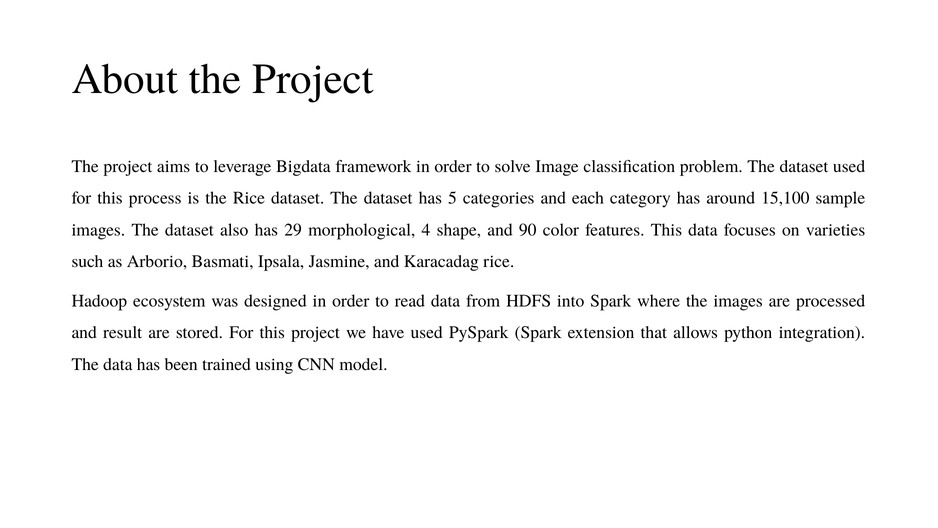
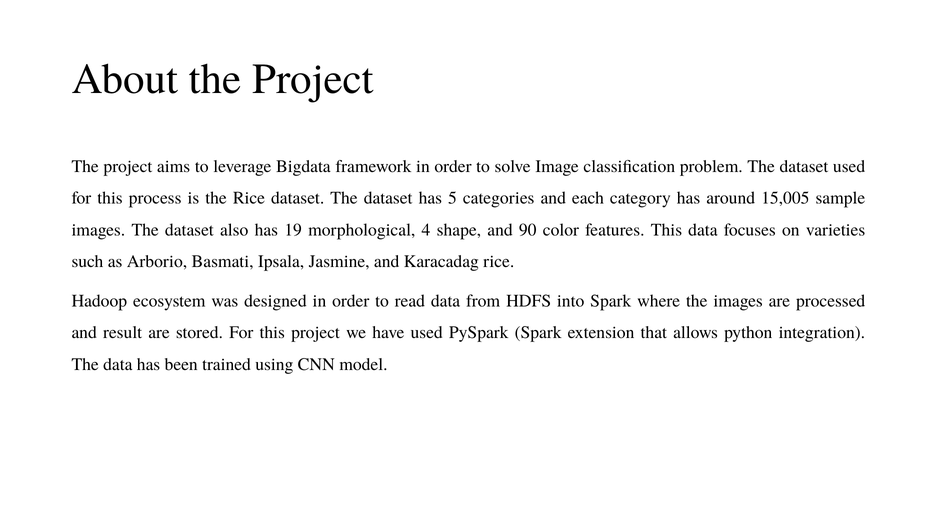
15,100: 15,100 -> 15,005
29: 29 -> 19
